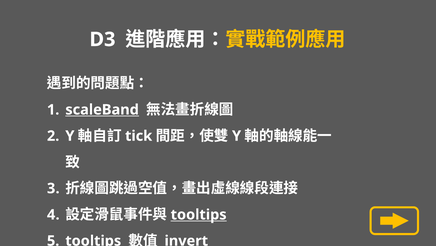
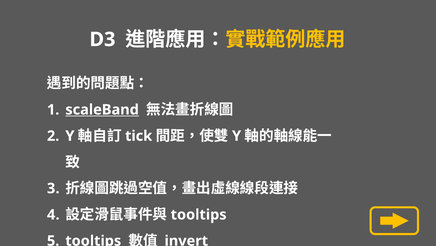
tooltips at (199, 214) underline: present -> none
